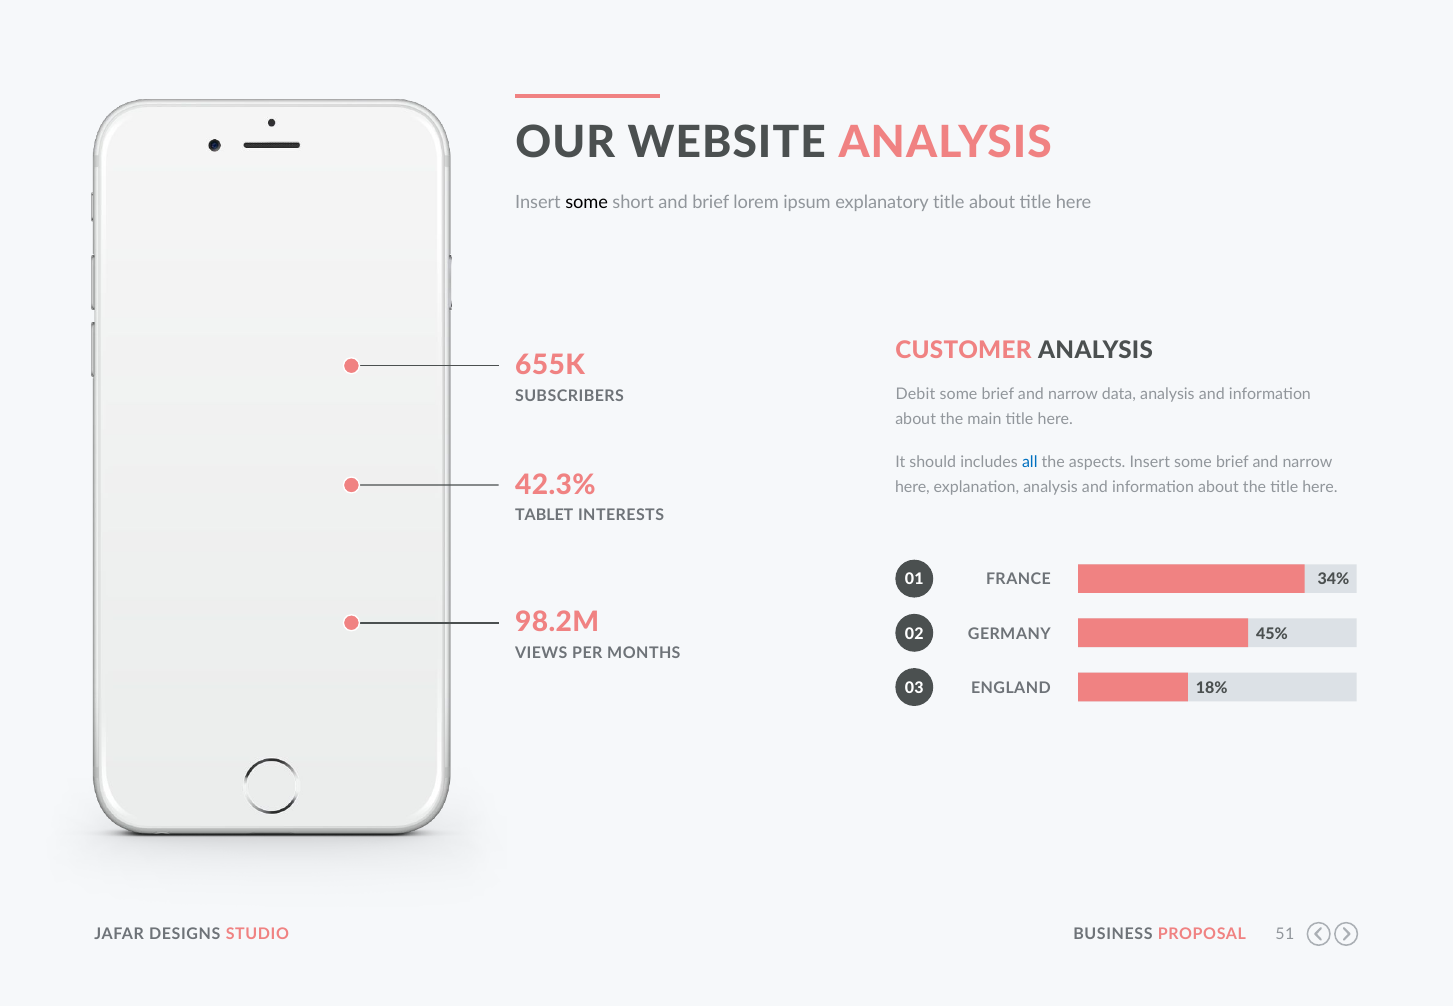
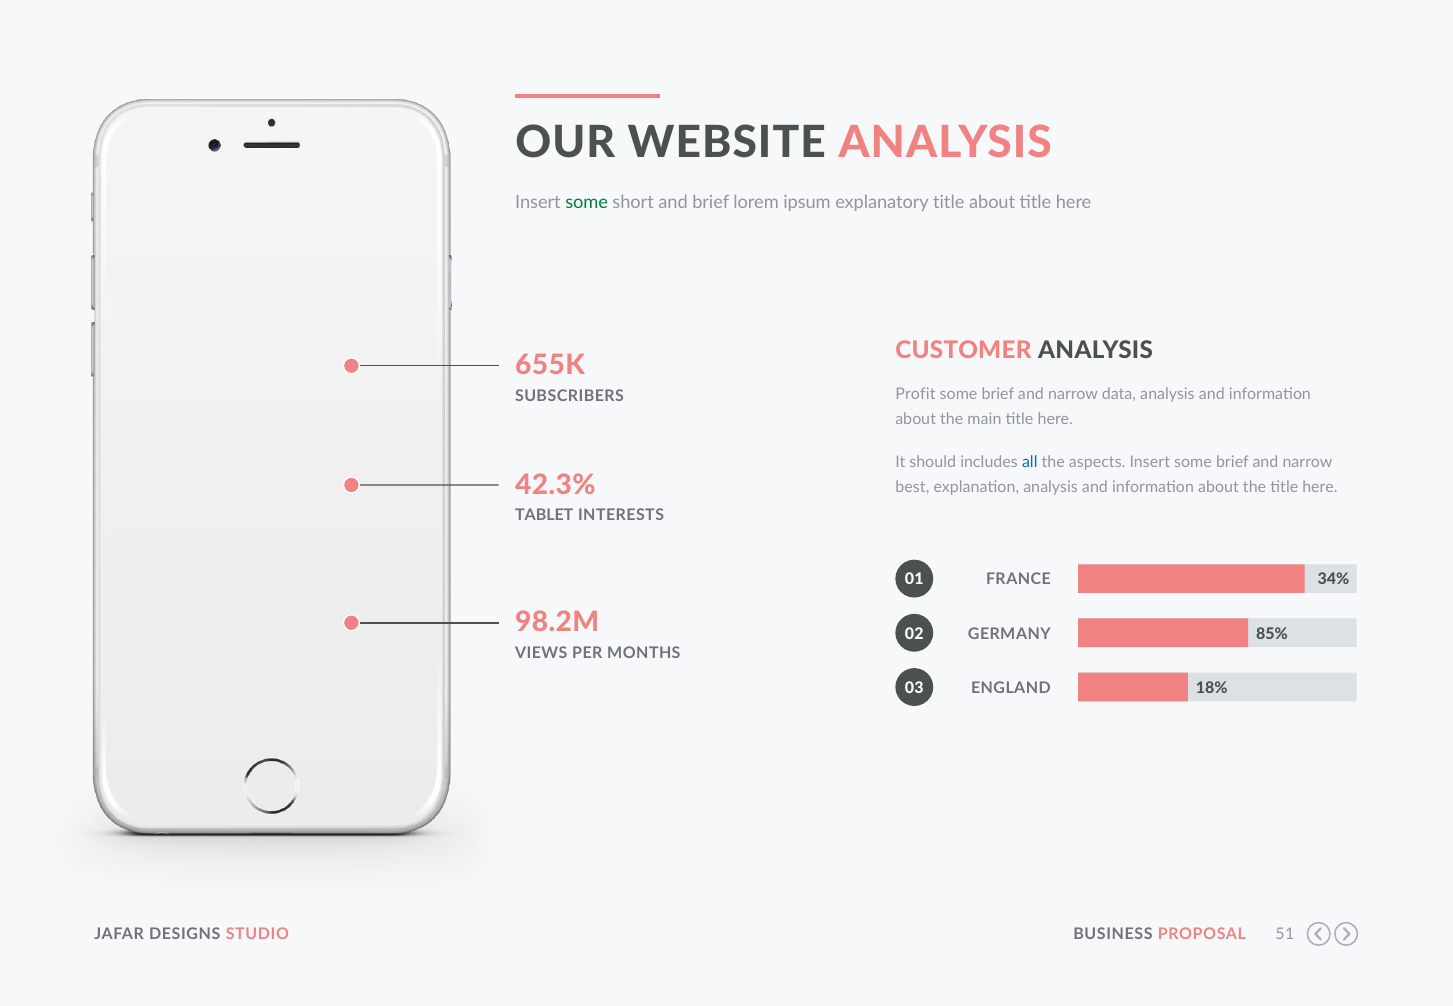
some at (587, 202) colour: black -> green
Debit: Debit -> Profit
here at (913, 487): here -> best
45%: 45% -> 85%
